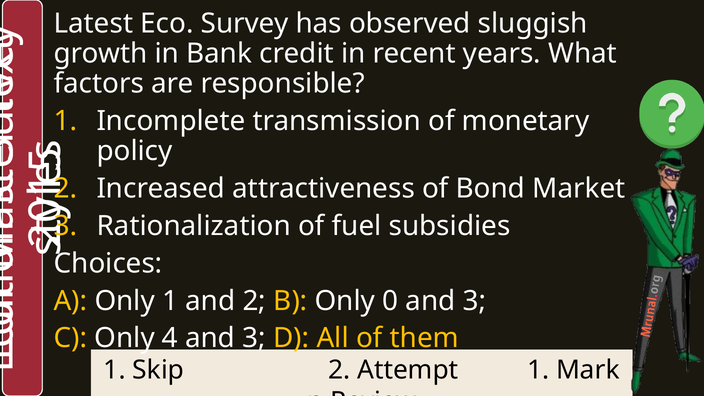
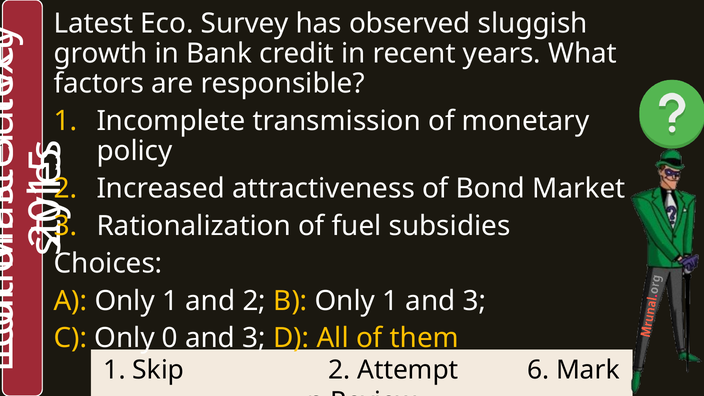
B Only 0: 0 -> 1
Only 4: 4 -> 0
1 at (538, 370): 1 -> 6
